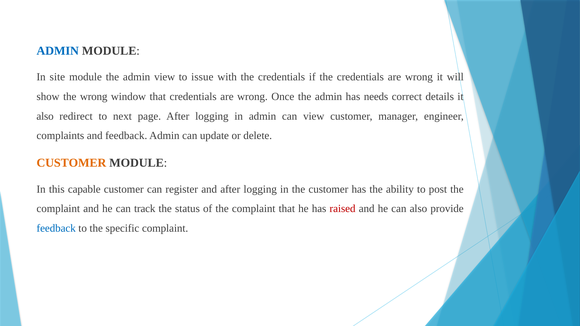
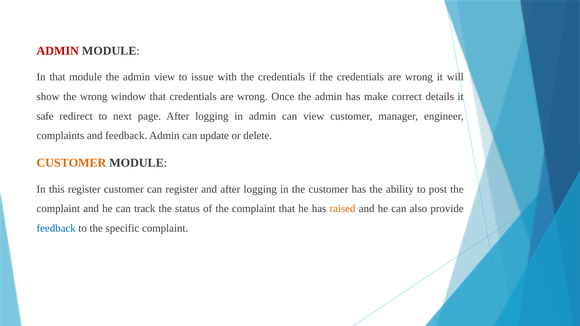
ADMIN at (58, 51) colour: blue -> red
In site: site -> that
needs: needs -> make
also at (45, 116): also -> safe
this capable: capable -> register
raised colour: red -> orange
